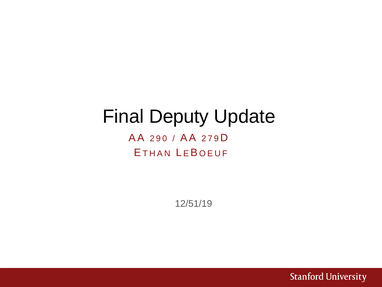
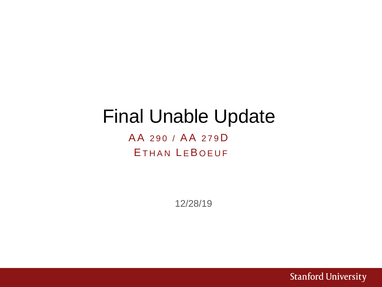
Deputy: Deputy -> Unable
12/51/19: 12/51/19 -> 12/28/19
